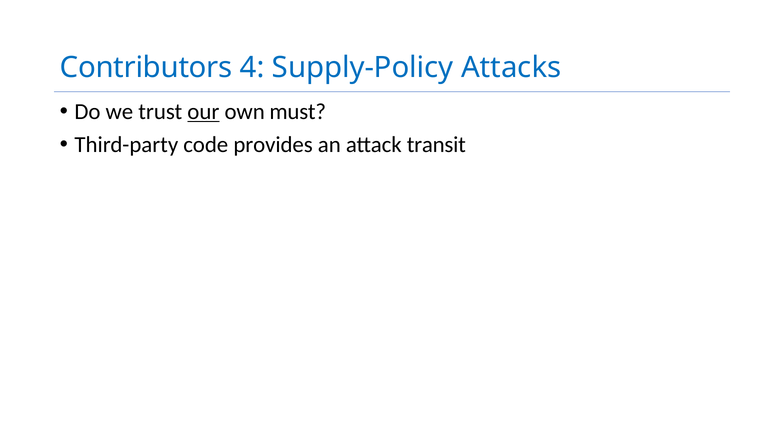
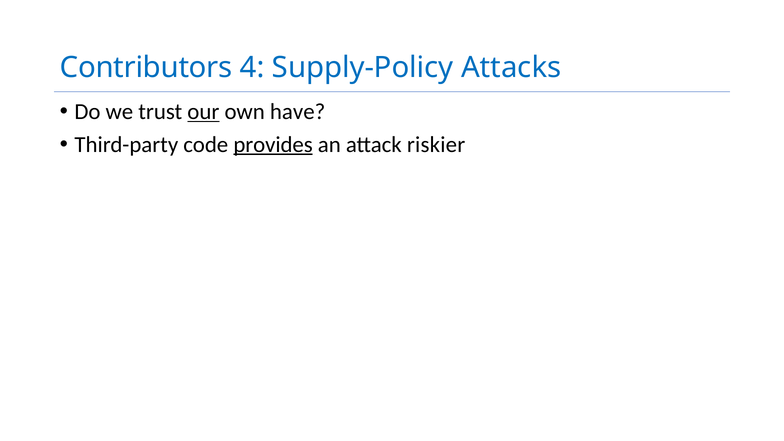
must: must -> have
provides underline: none -> present
transit: transit -> riskier
